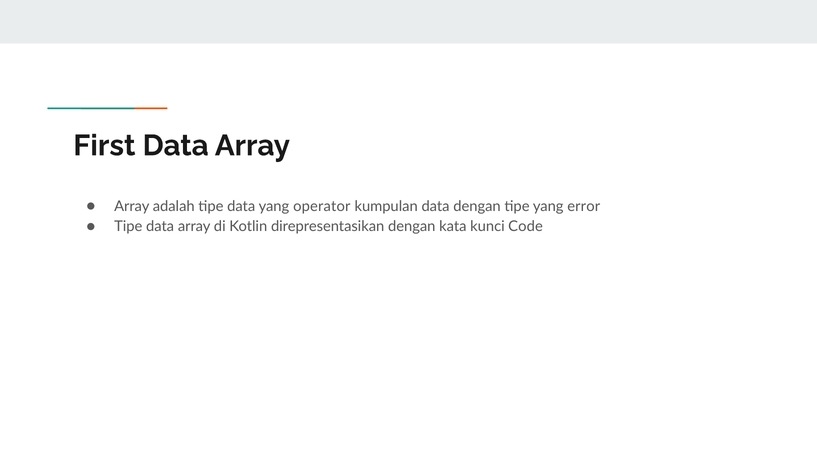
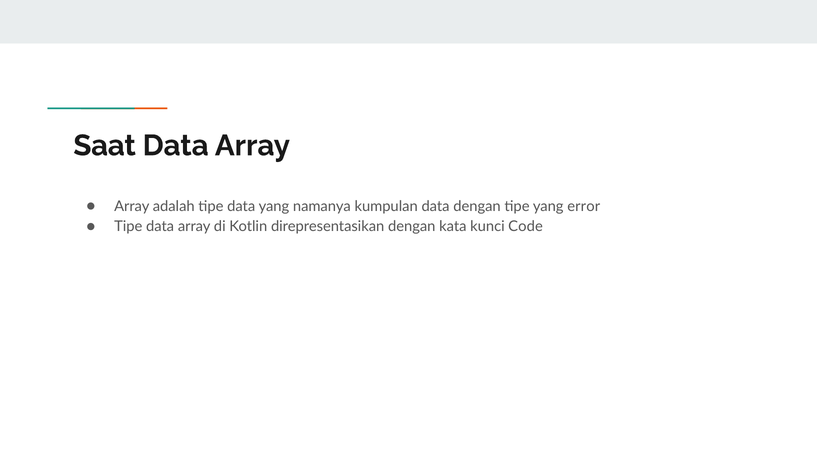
First: First -> Saat
operator: operator -> namanya
